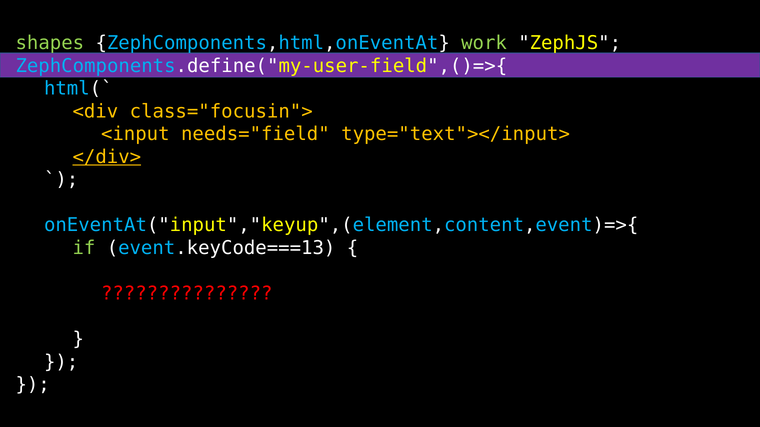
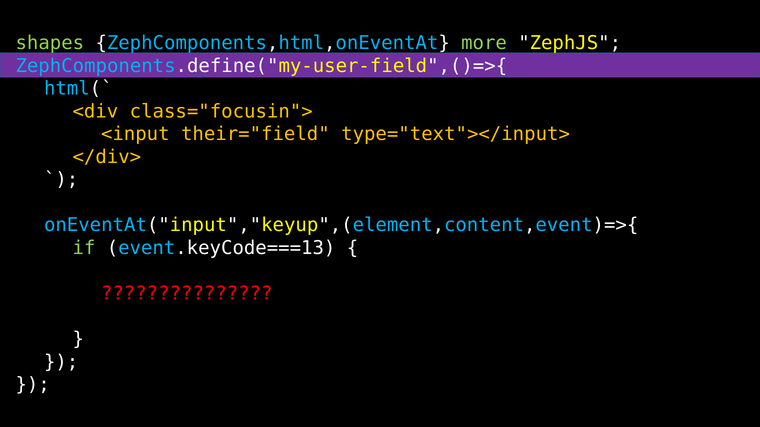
work: work -> more
needs="field: needs="field -> their="field
</div> underline: present -> none
